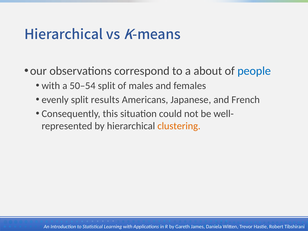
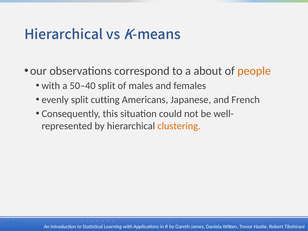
people colour: blue -> orange
50–54: 50–54 -> 50–40
results: results -> cutting
